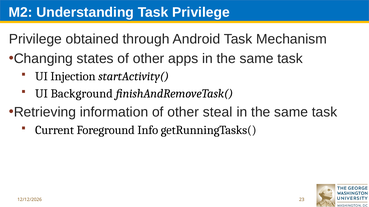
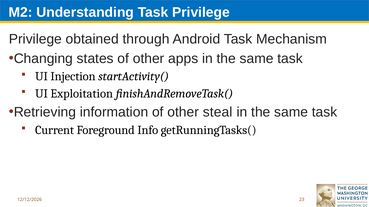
Background: Background -> Exploitation
